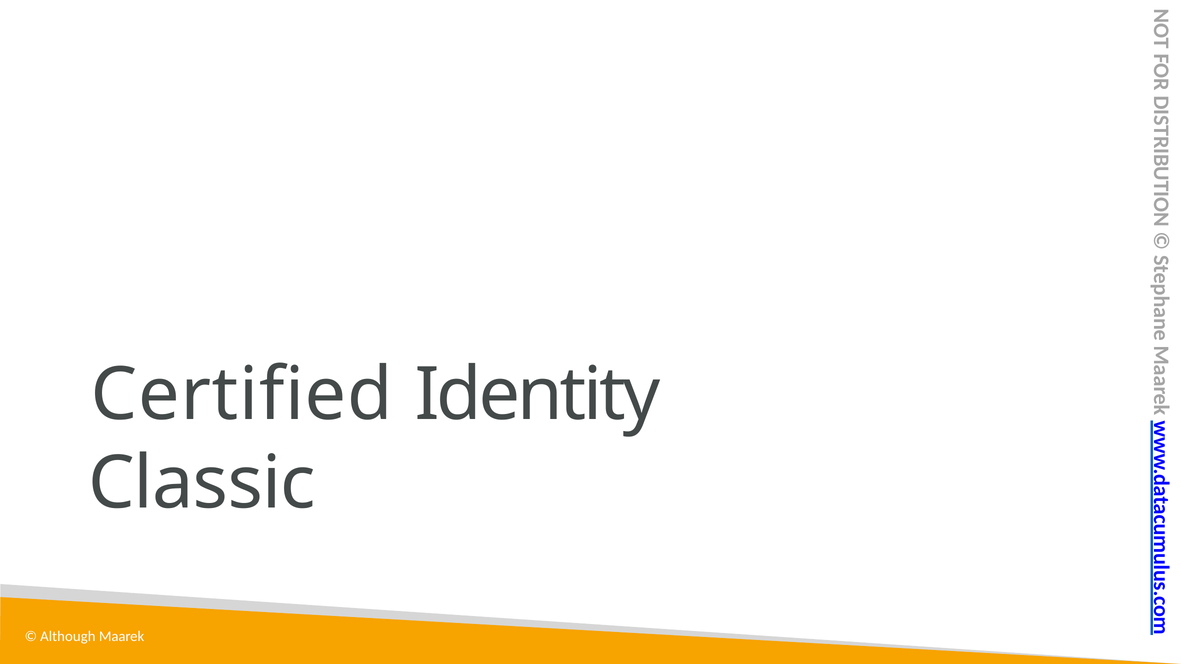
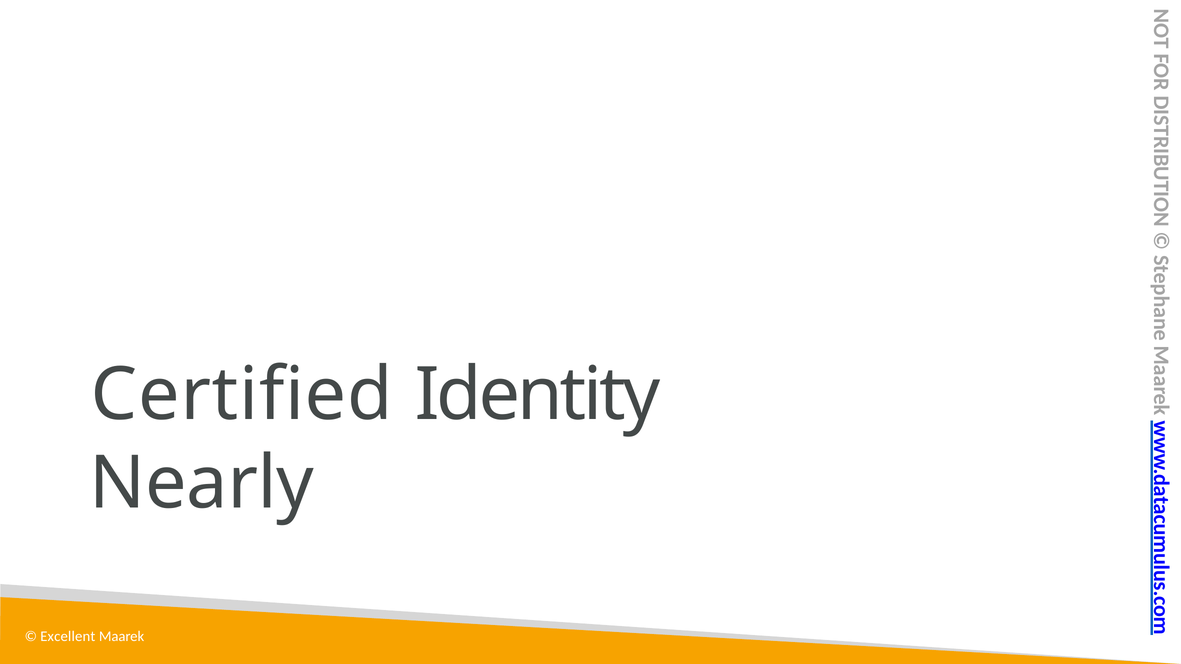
Classic: Classic -> Nearly
Although: Although -> Excellent
